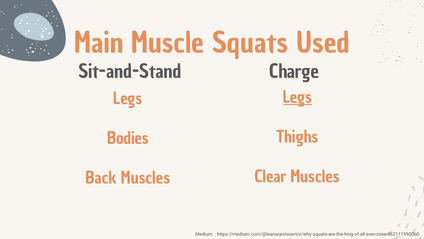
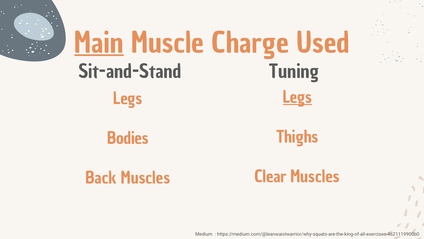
Main underline: none -> present
Squats: Squats -> Charge
Charge: Charge -> Tuning
